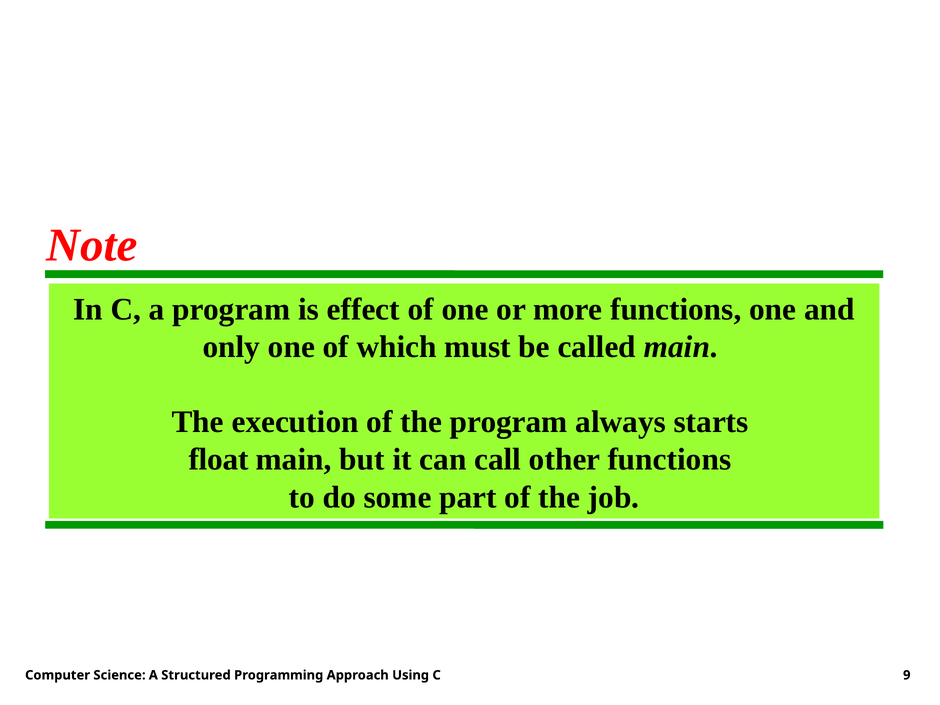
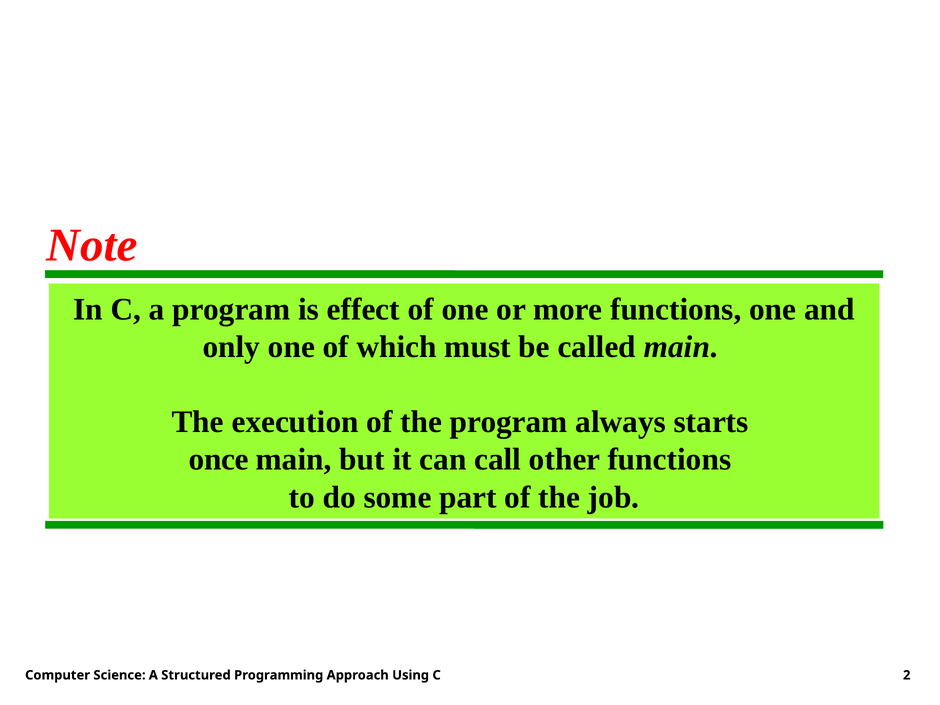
float: float -> once
9: 9 -> 2
